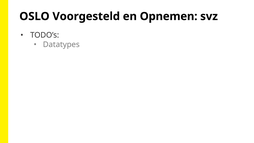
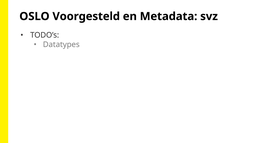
Opnemen: Opnemen -> Metadata
